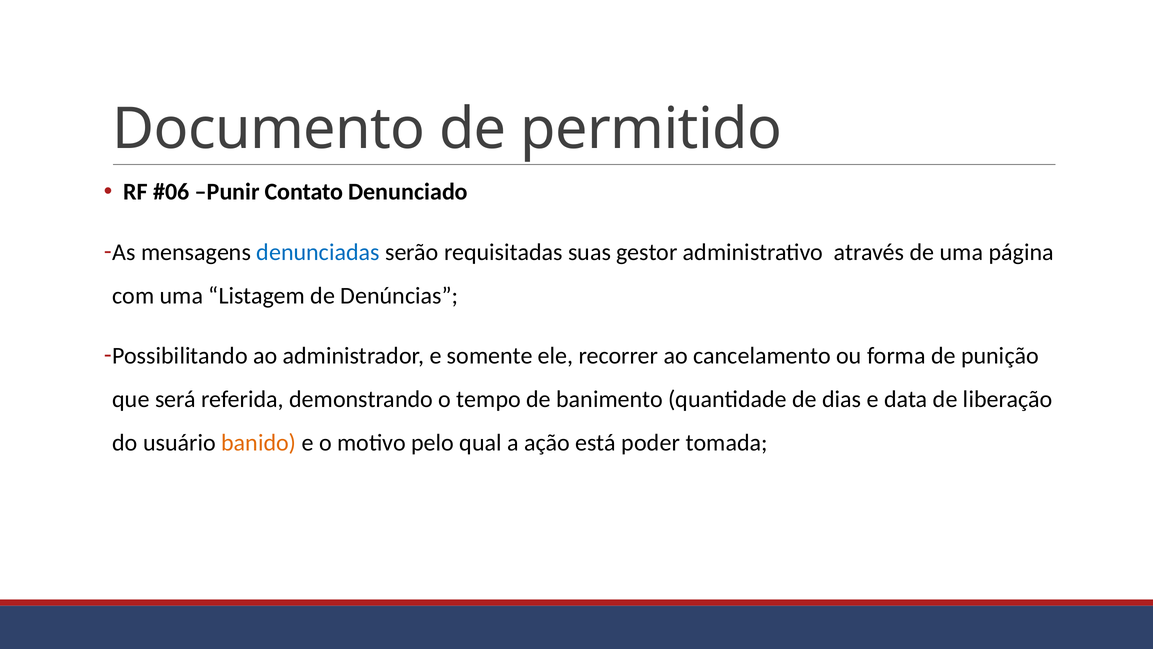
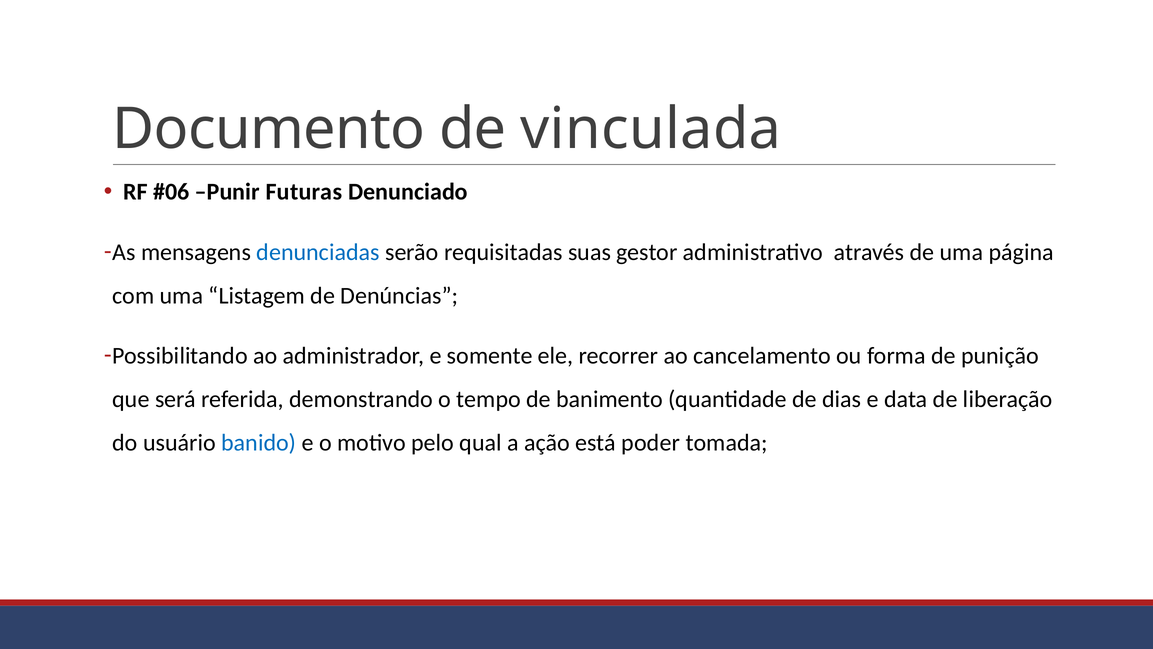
permitido: permitido -> vinculada
Contato: Contato -> Futuras
banido colour: orange -> blue
